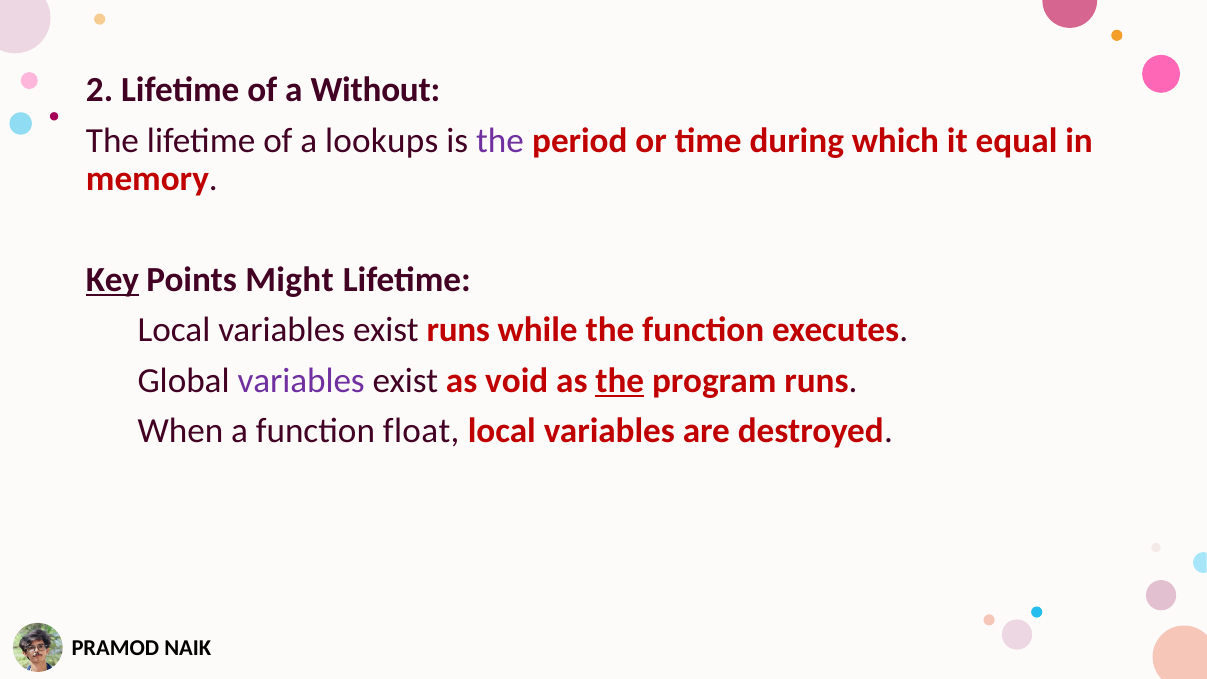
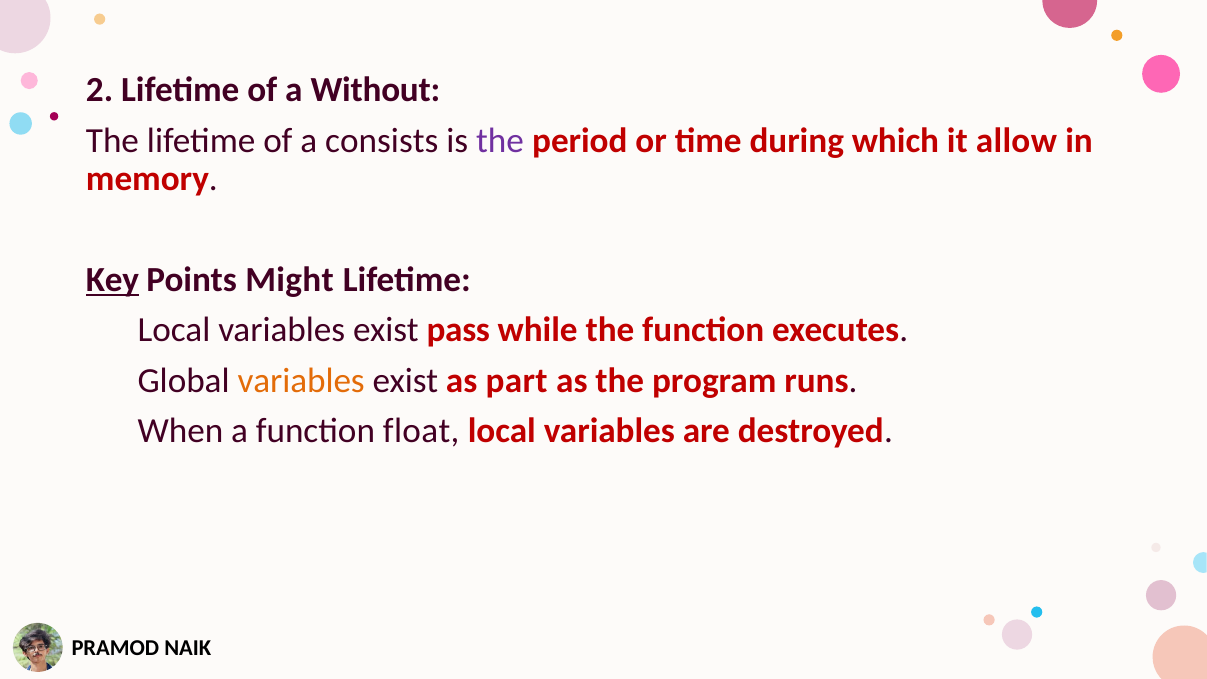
lookups: lookups -> consists
equal: equal -> allow
exist runs: runs -> pass
variables at (301, 381) colour: purple -> orange
void: void -> part
the at (620, 381) underline: present -> none
